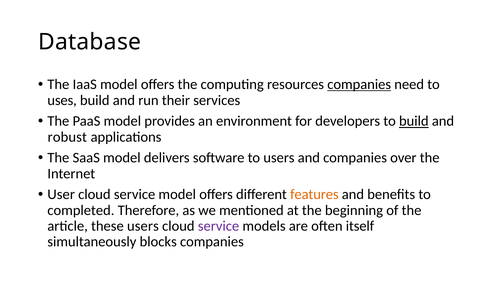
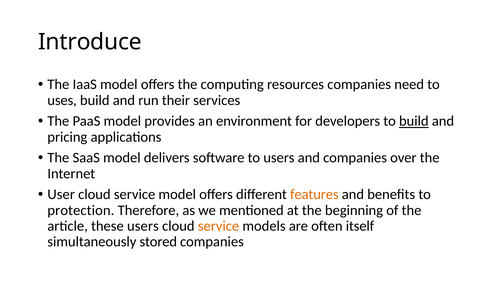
Database: Database -> Introduce
companies at (359, 84) underline: present -> none
robust: robust -> pricing
completed: completed -> protection
service at (218, 226) colour: purple -> orange
blocks: blocks -> stored
